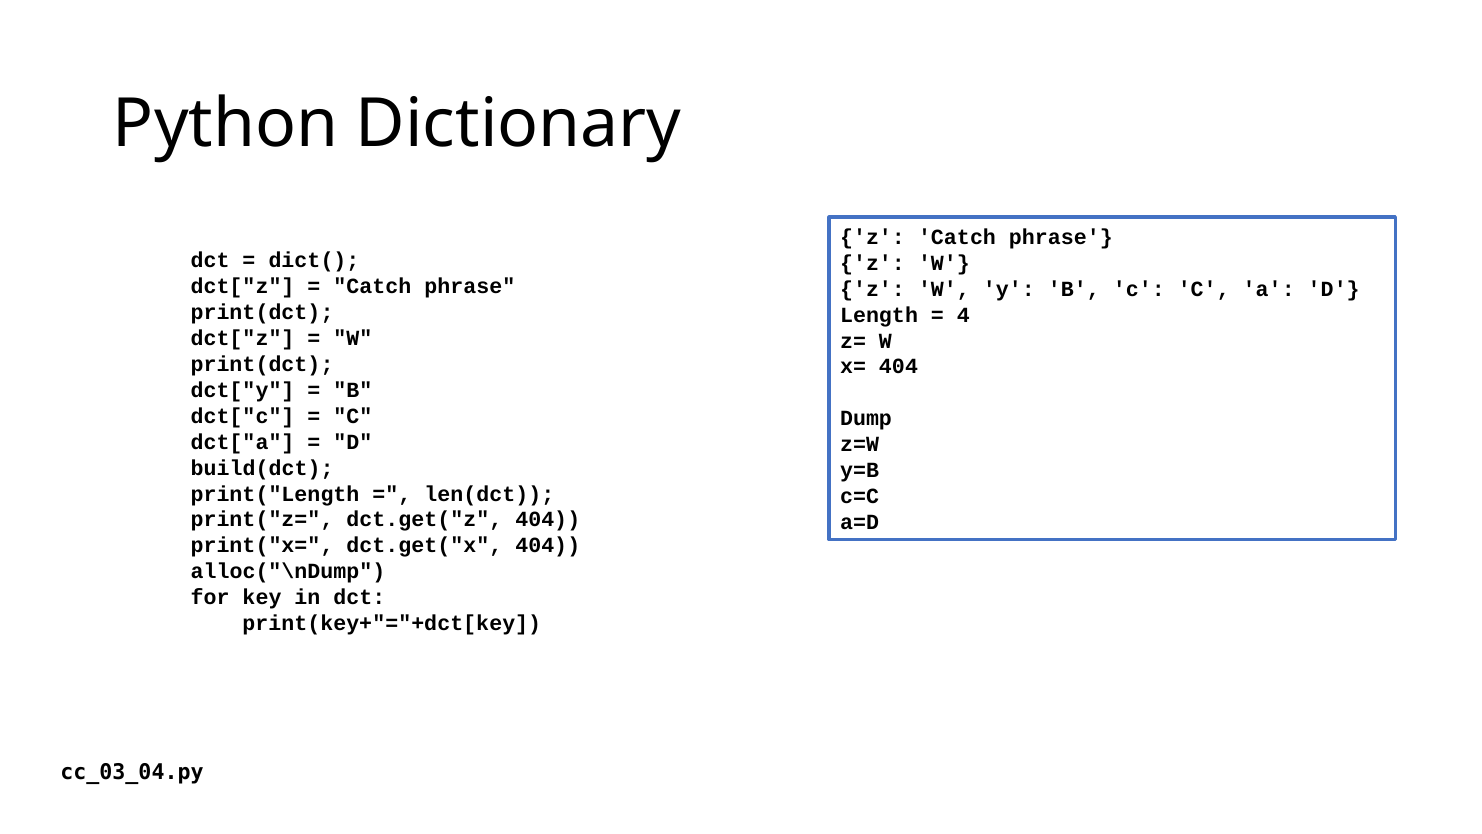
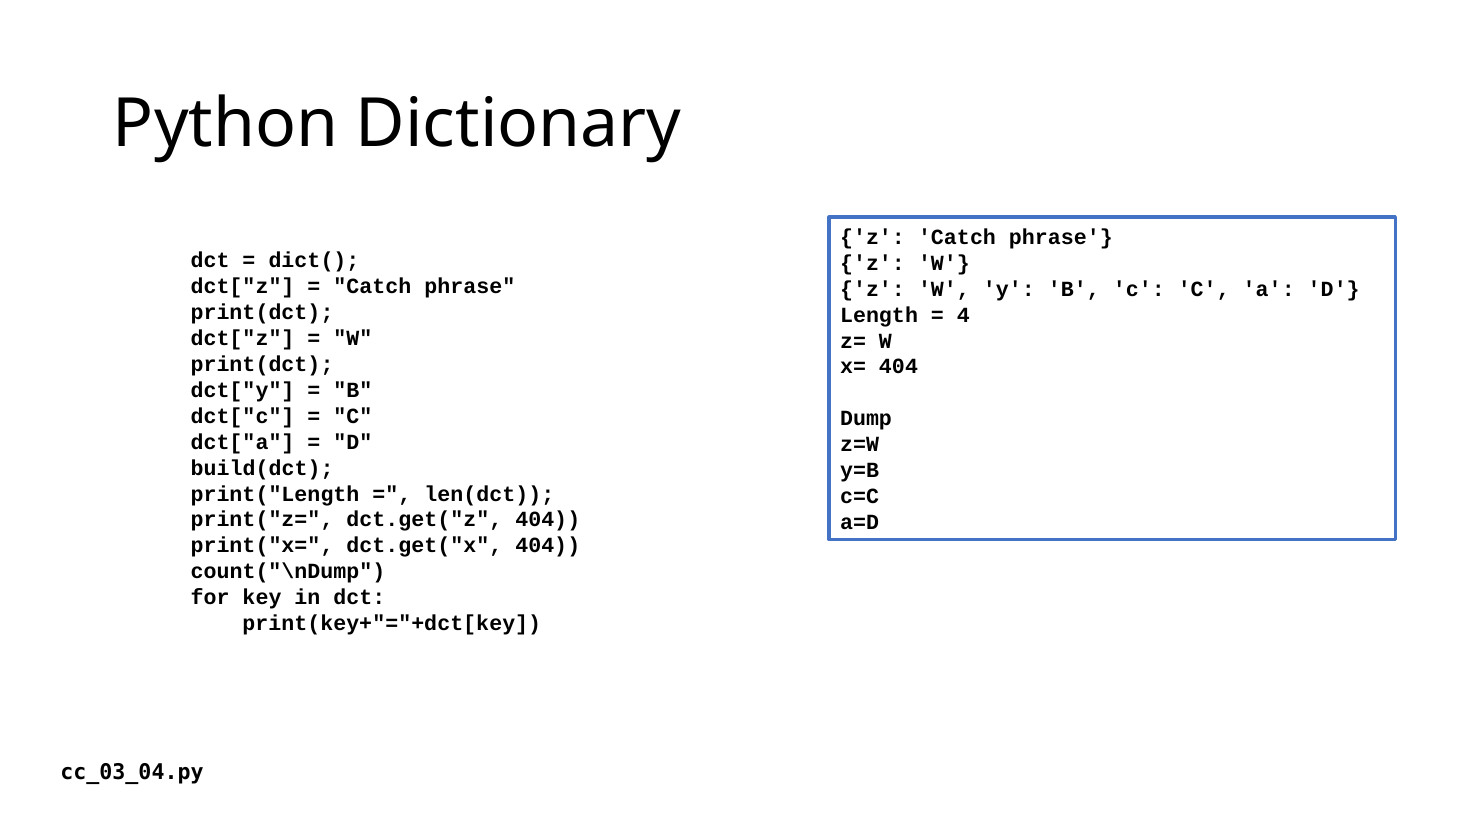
alloc("\nDump: alloc("\nDump -> count("\nDump
